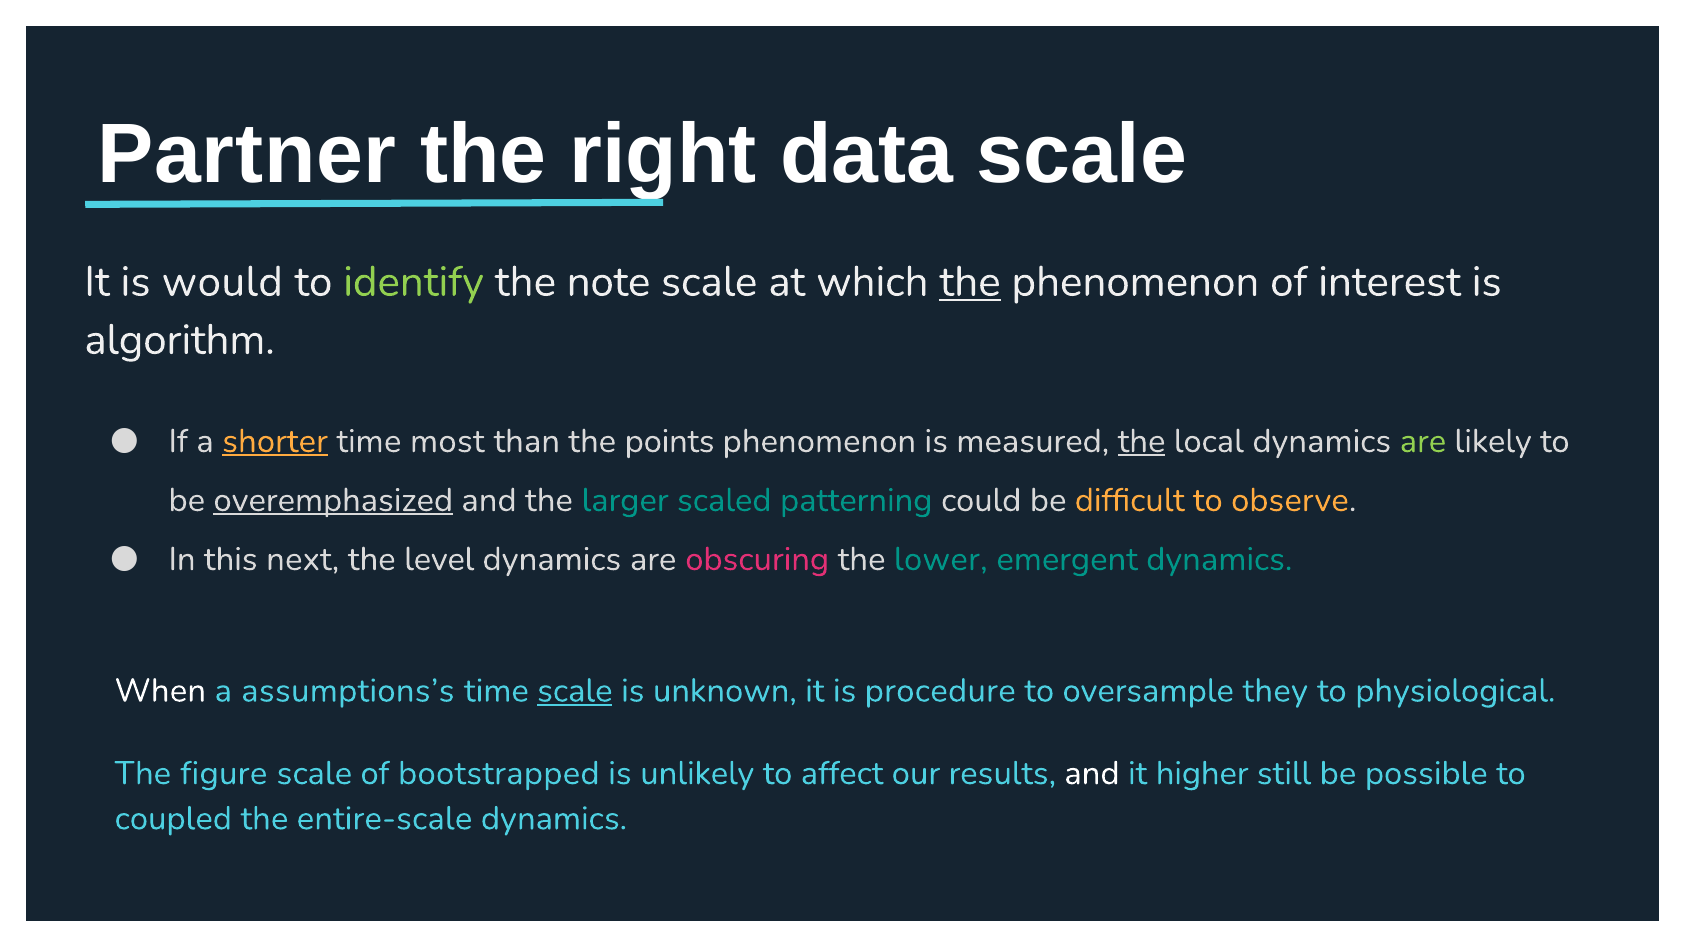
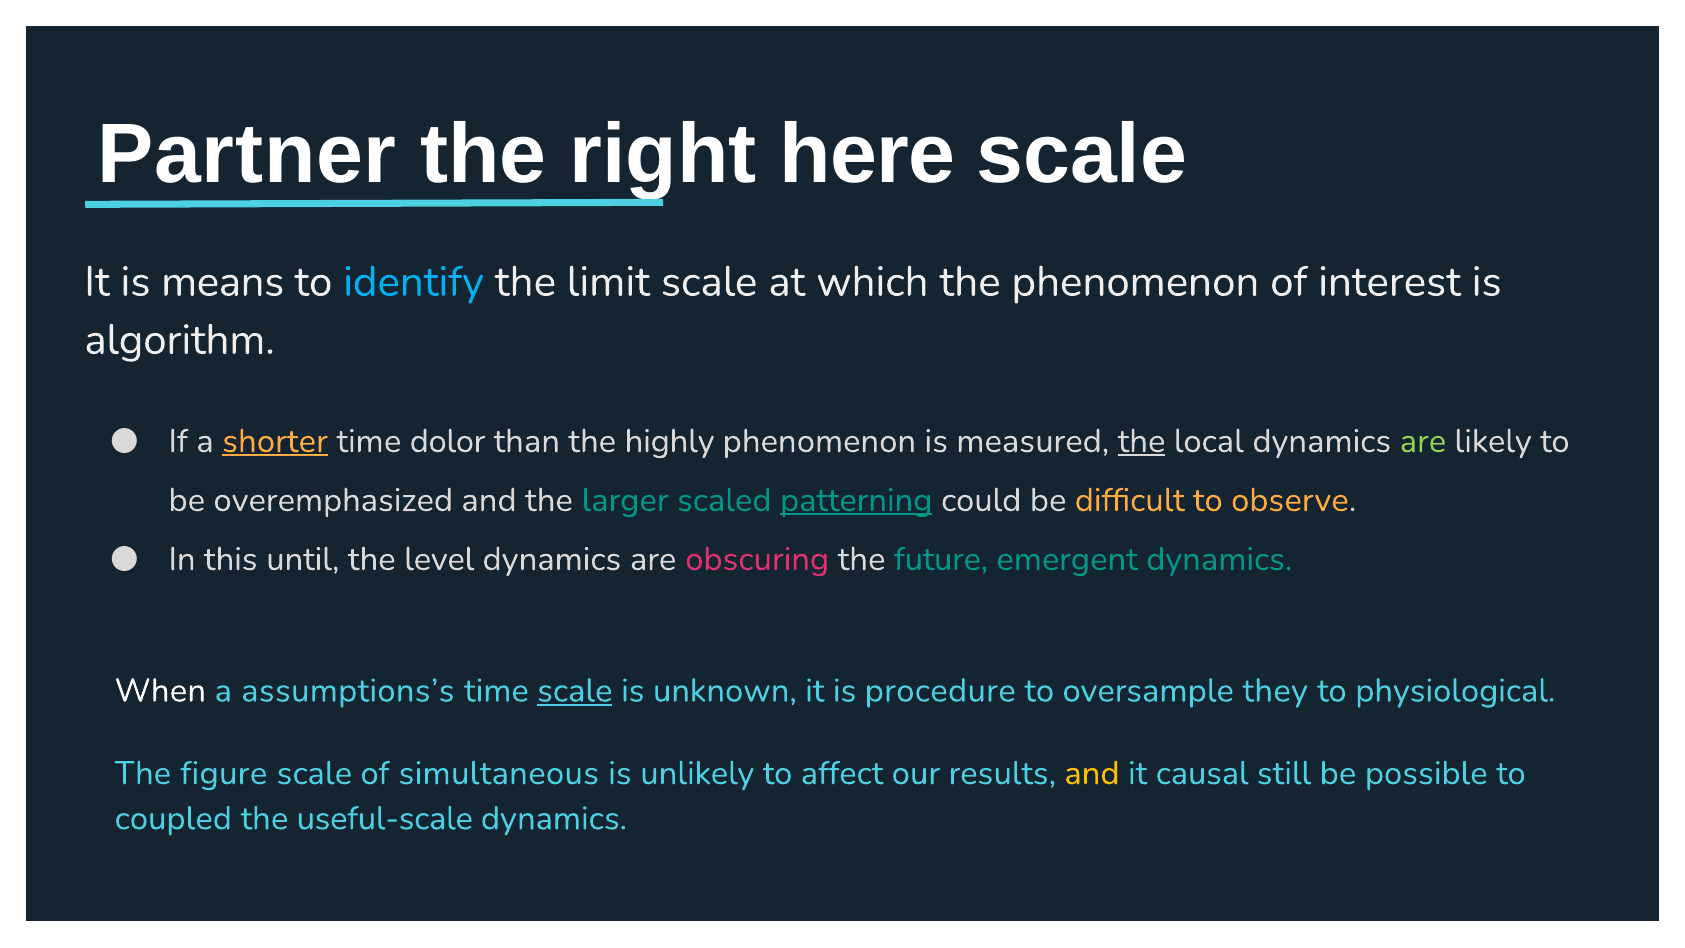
data: data -> here
would: would -> means
identify colour: light green -> light blue
note: note -> limit
the at (970, 282) underline: present -> none
most: most -> dolor
points: points -> highly
overemphasized underline: present -> none
patterning underline: none -> present
next: next -> until
lower: lower -> future
bootstrapped: bootstrapped -> simultaneous
and at (1092, 773) colour: white -> yellow
higher: higher -> causal
entire-scale: entire-scale -> useful-scale
